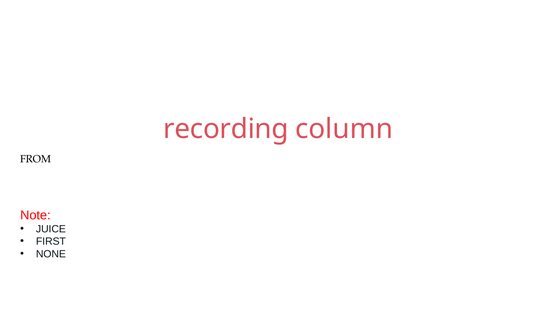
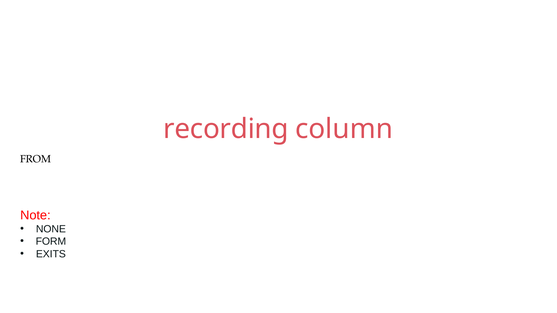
JUICE: JUICE -> NONE
FIRST: FIRST -> FORM
NONE: NONE -> EXITS
